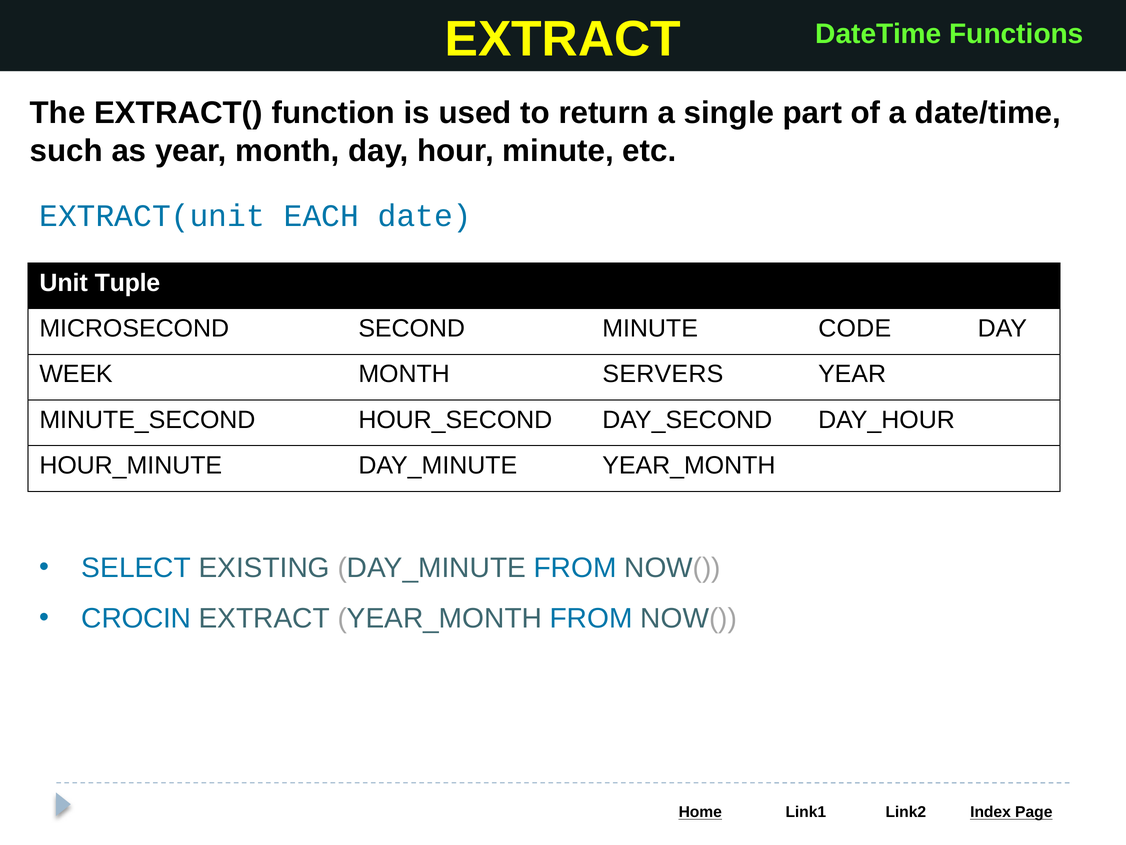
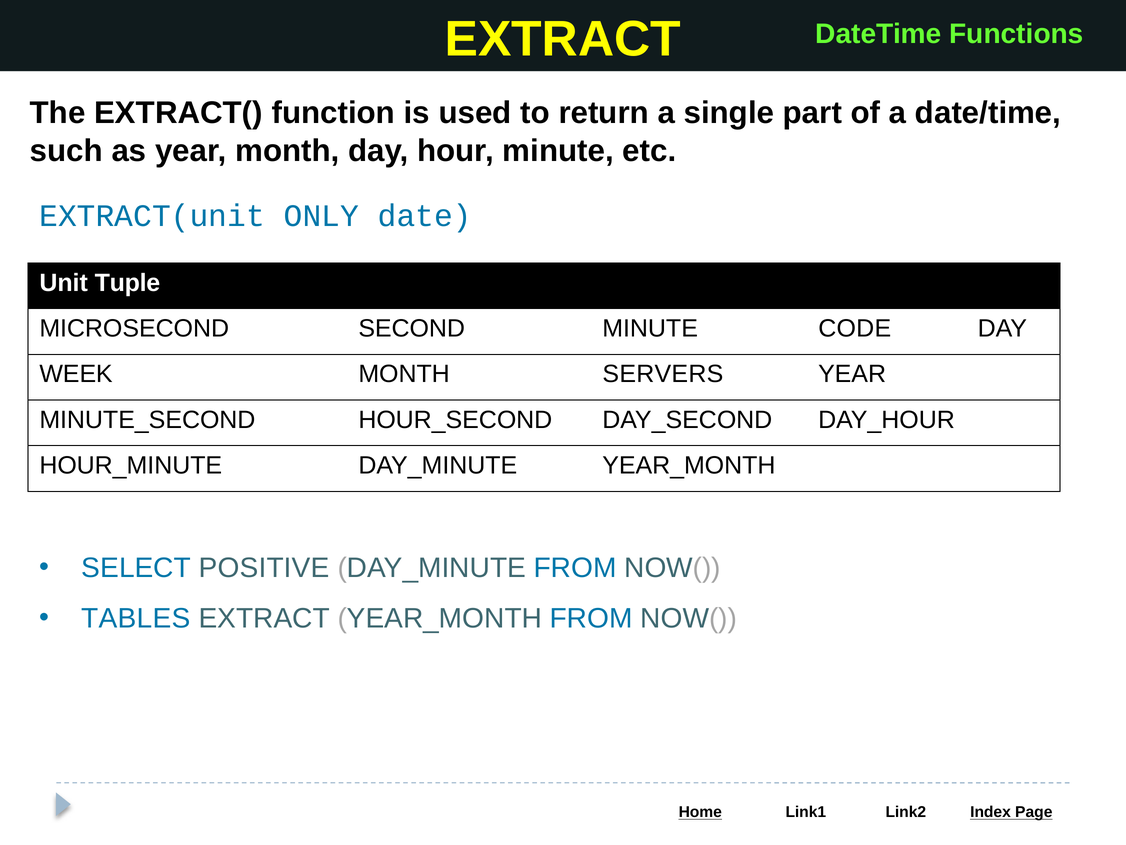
EACH: EACH -> ONLY
EXISTING: EXISTING -> POSITIVE
CROCIN: CROCIN -> TABLES
